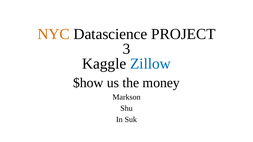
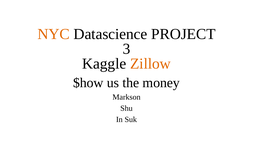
Zillow colour: blue -> orange
